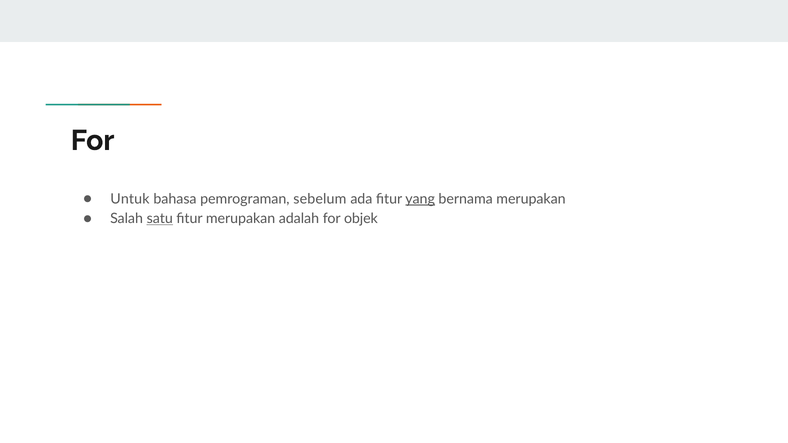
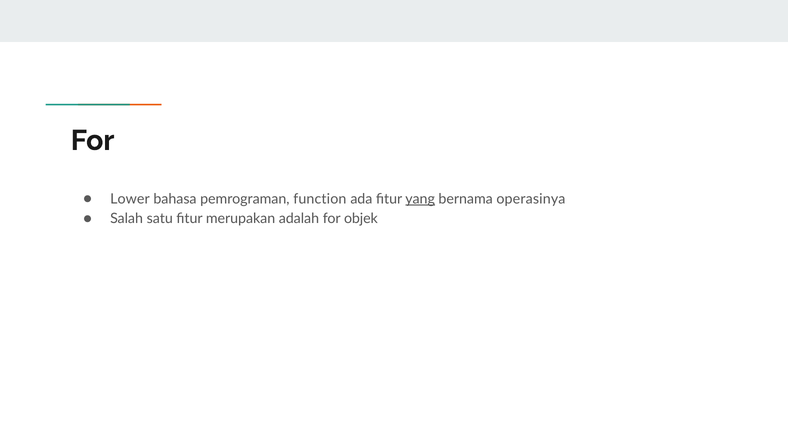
Untuk: Untuk -> Lower
sebelum: sebelum -> function
bernama merupakan: merupakan -> operasinya
satu underline: present -> none
